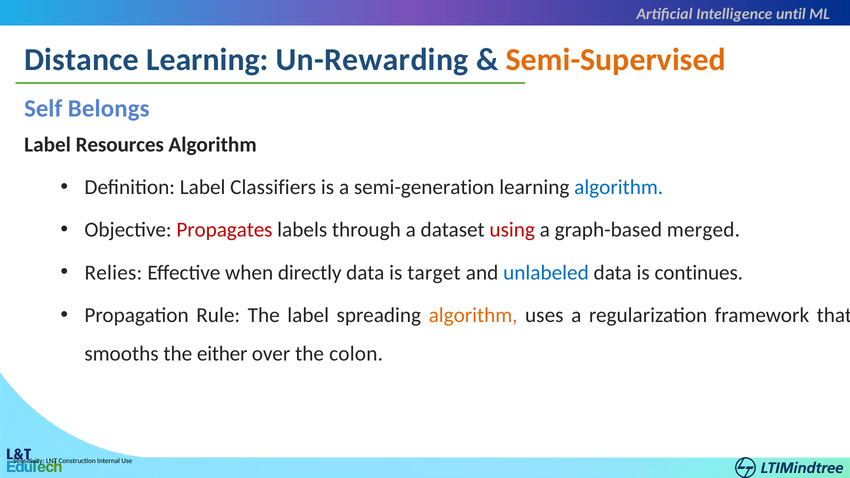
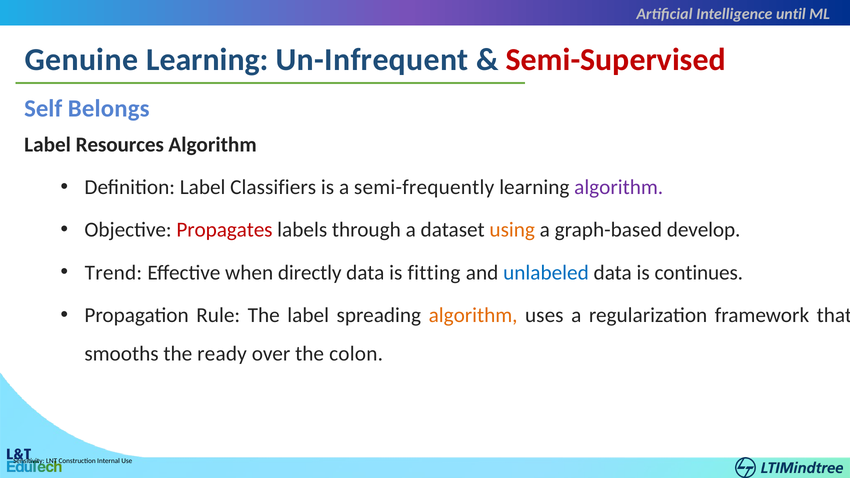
Distance: Distance -> Genuine
Un-Rewarding: Un-Rewarding -> Un-Infrequent
Semi-Supervised colour: orange -> red
semi-generation: semi-generation -> semi-frequently
algorithm at (619, 187) colour: blue -> purple
using colour: red -> orange
merged: merged -> develop
Relies: Relies -> Trend
target: target -> fitting
either: either -> ready
